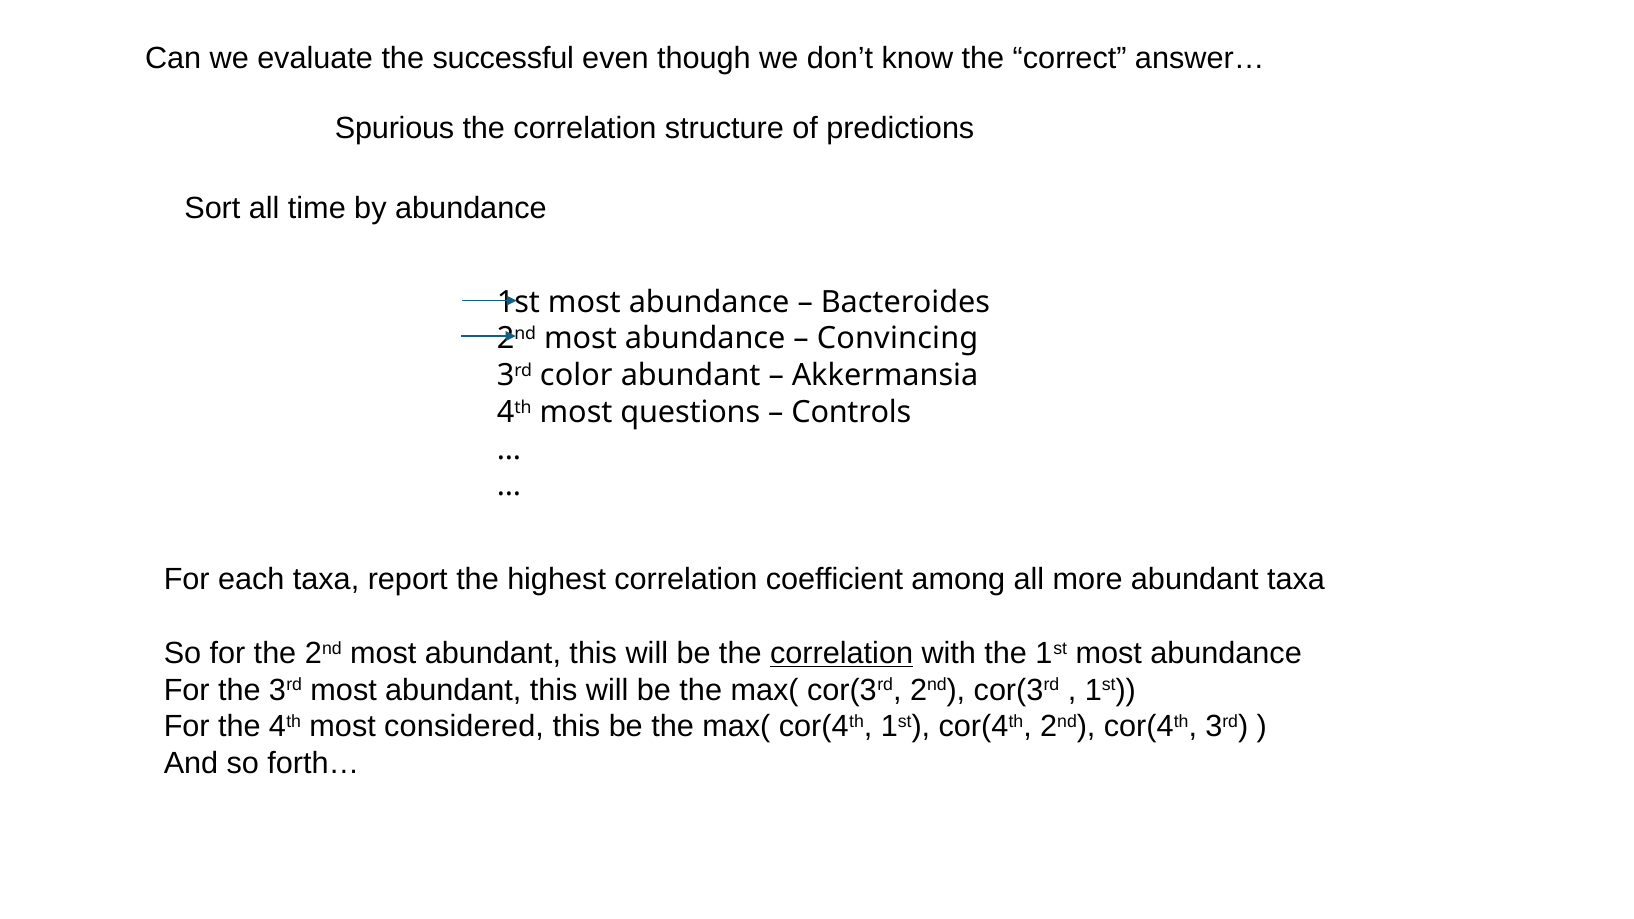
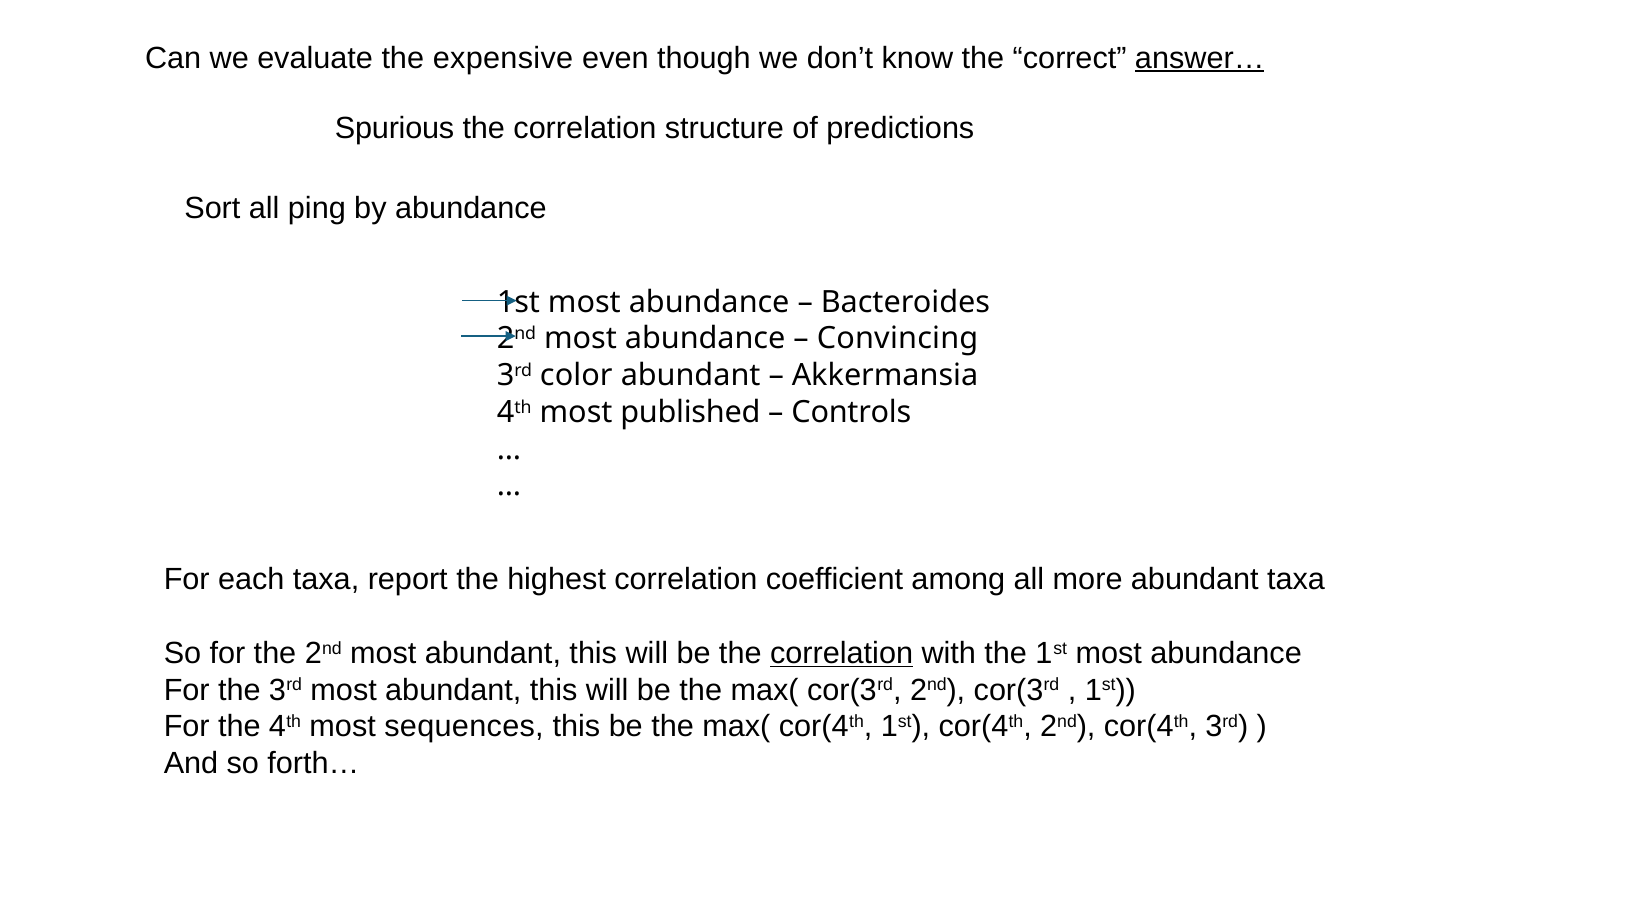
successful: successful -> expensive
answer… underline: none -> present
time: time -> ping
questions: questions -> published
considered: considered -> sequences
